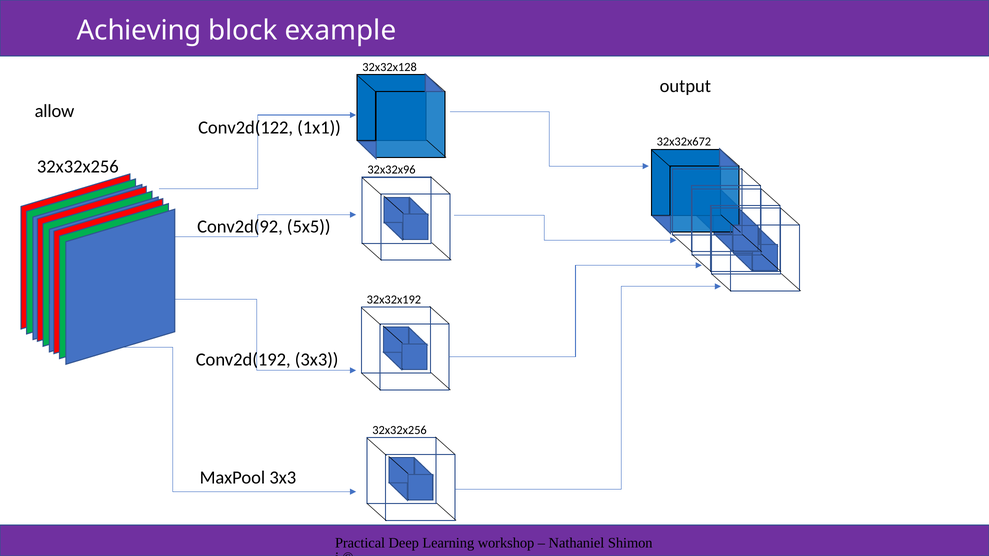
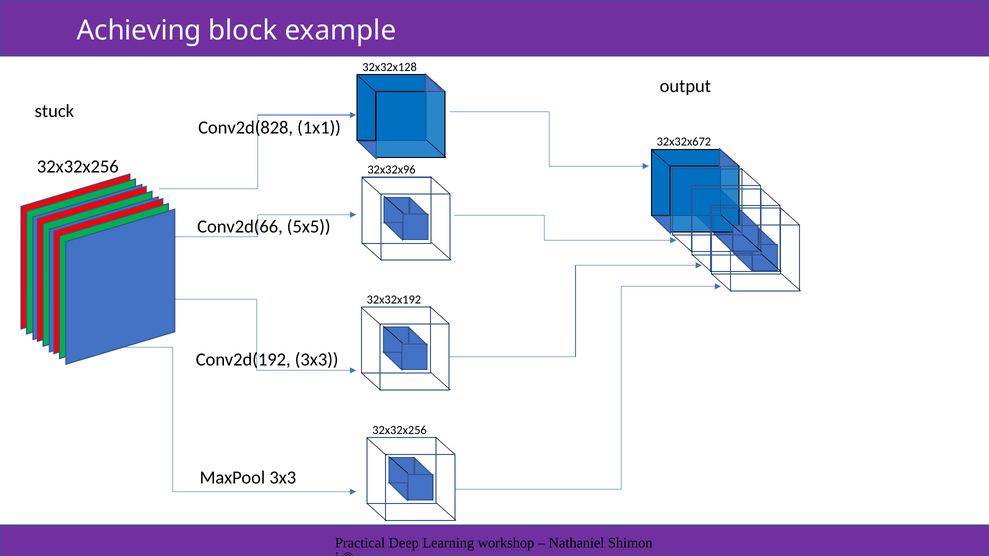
allow: allow -> stuck
Conv2d(122: Conv2d(122 -> Conv2d(828
Conv2d(92: Conv2d(92 -> Conv2d(66
